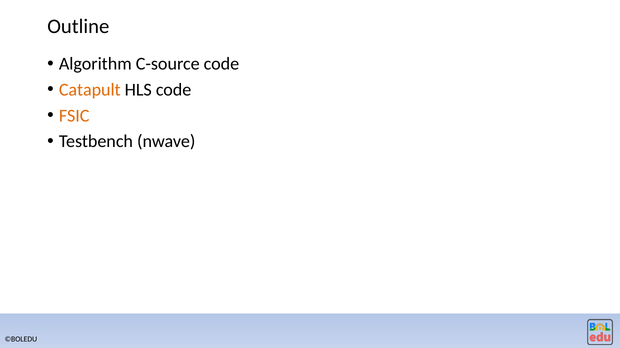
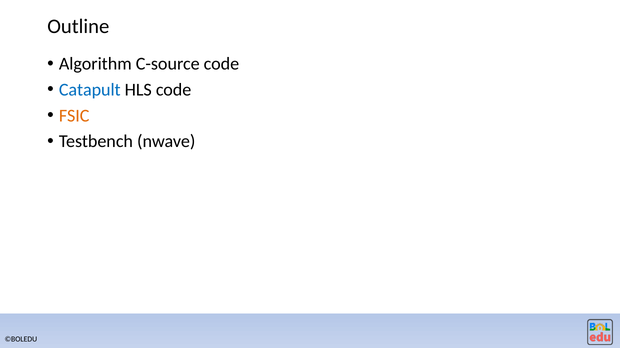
Catapult colour: orange -> blue
